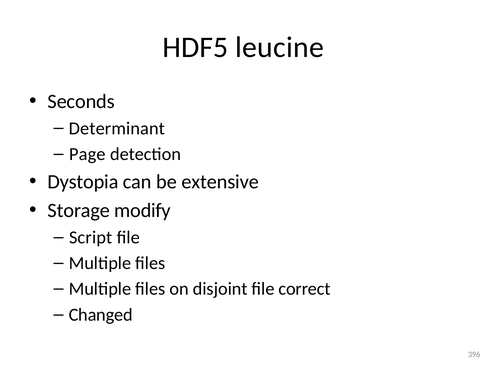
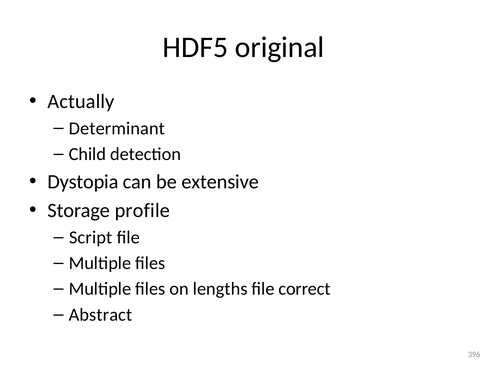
leucine: leucine -> original
Seconds: Seconds -> Actually
Page: Page -> Child
modify: modify -> profile
disjoint: disjoint -> lengths
Changed: Changed -> Abstract
